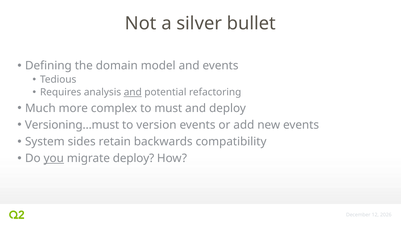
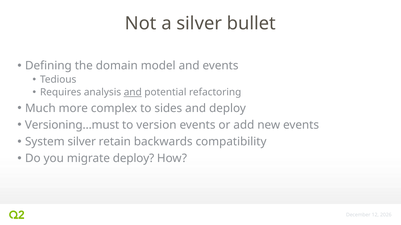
must: must -> sides
System sides: sides -> silver
you underline: present -> none
